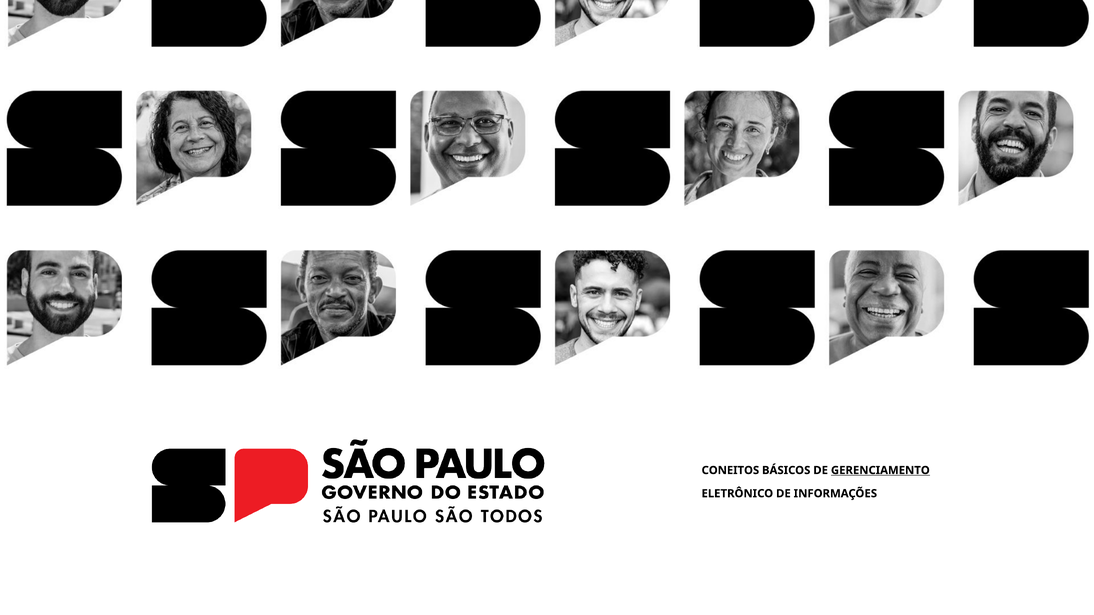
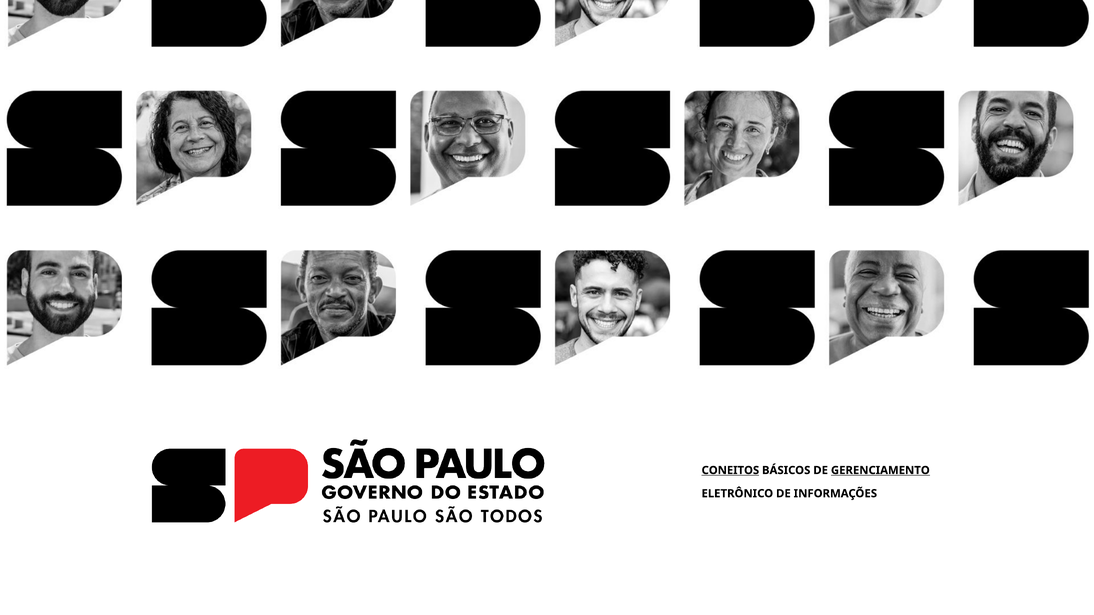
CONEITOS underline: none -> present
